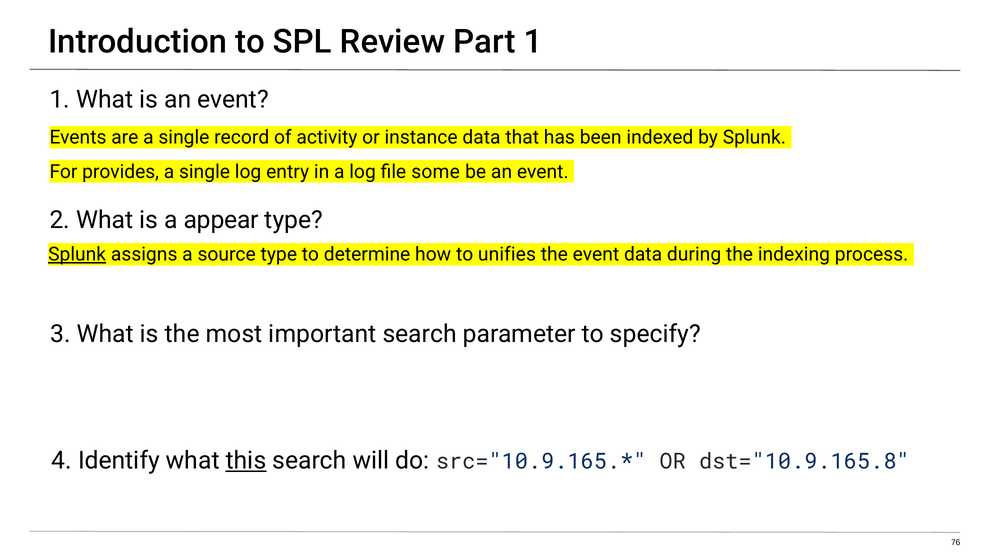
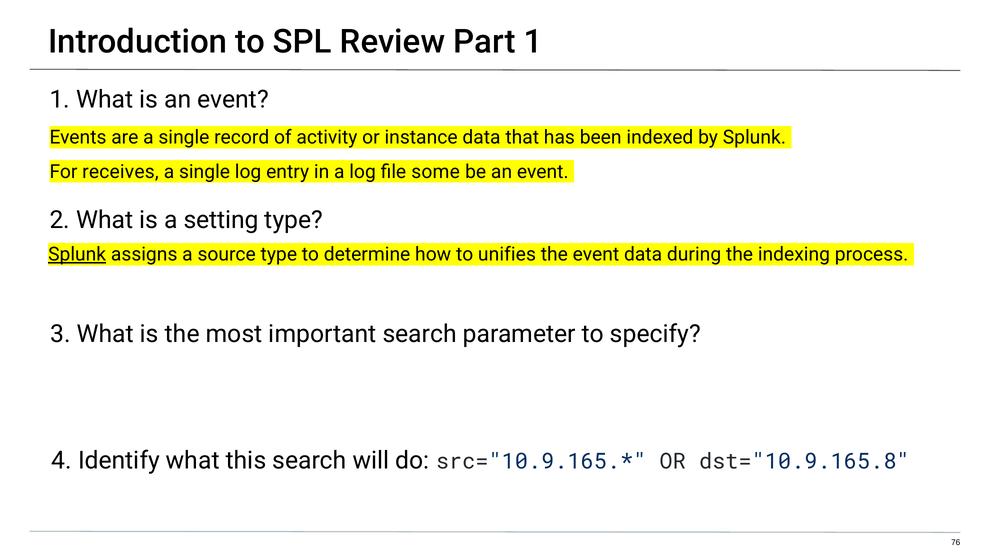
provides: provides -> receives
appear: appear -> setting
this underline: present -> none
